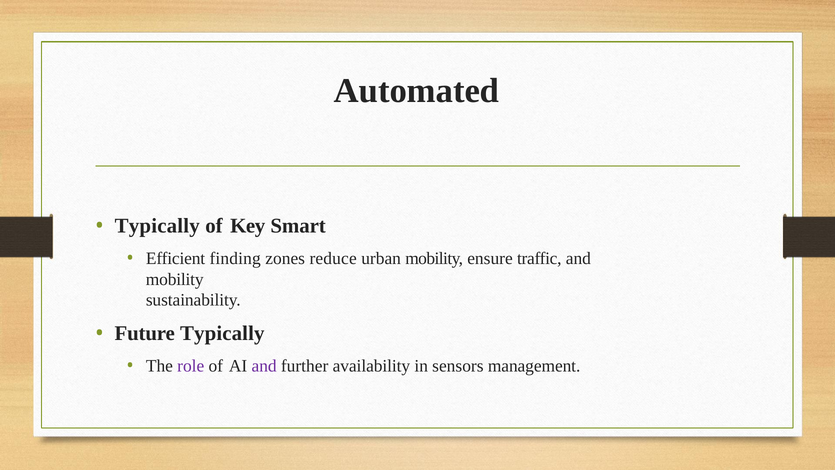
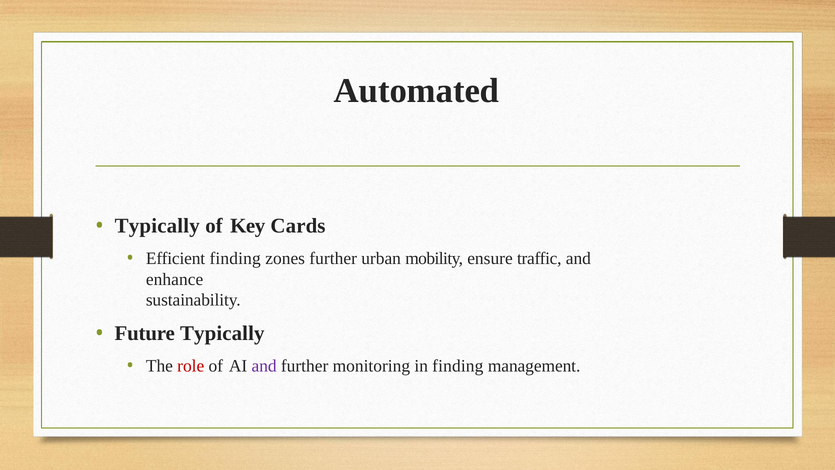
Smart: Smart -> Cards
zones reduce: reduce -> further
mobility at (175, 279): mobility -> enhance
role colour: purple -> red
availability: availability -> monitoring
in sensors: sensors -> finding
